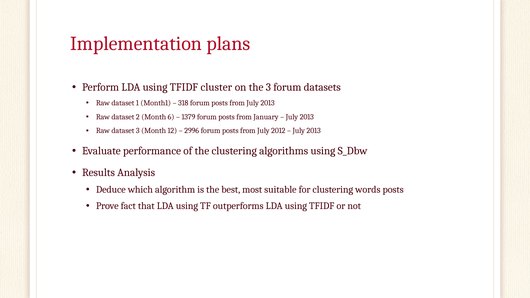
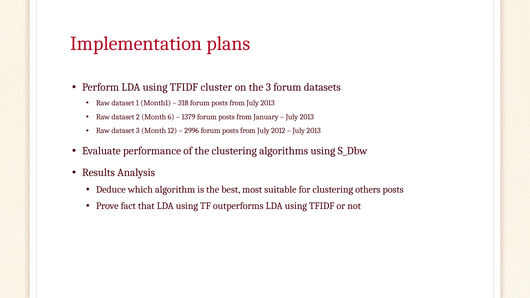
words: words -> others
